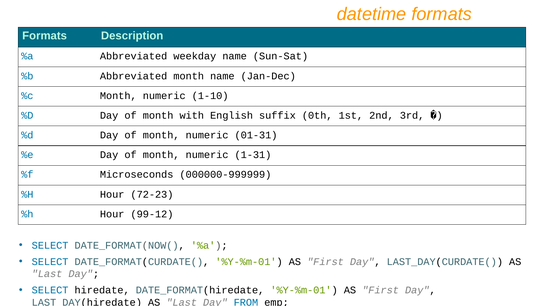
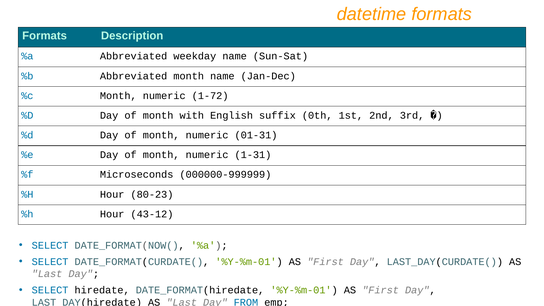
1-10: 1-10 -> 1-72
72-23: 72-23 -> 80-23
99-12: 99-12 -> 43-12
